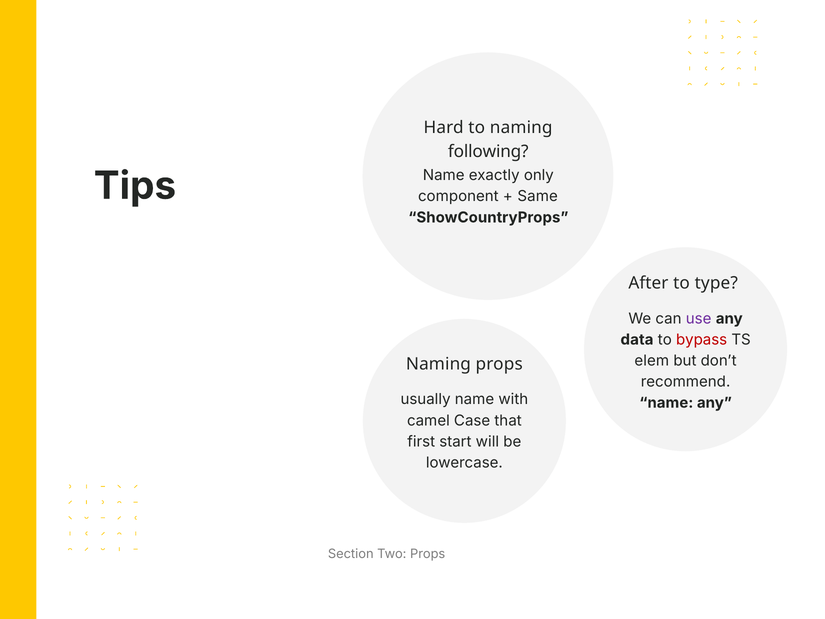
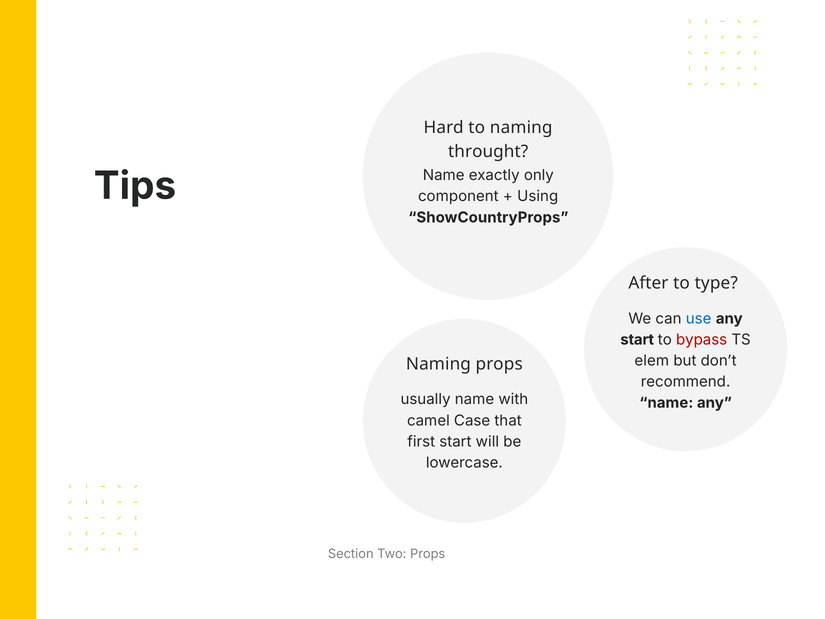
following: following -> throught
Same: Same -> Using
use colour: purple -> blue
data at (637, 339): data -> start
